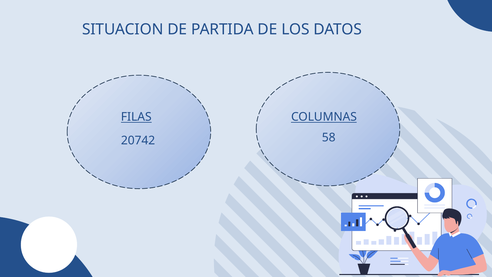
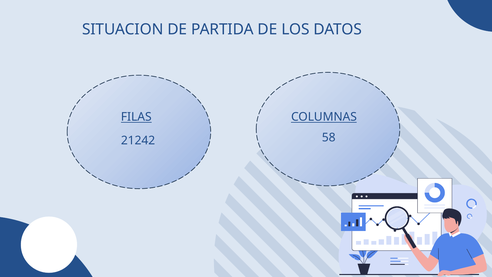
20742: 20742 -> 21242
